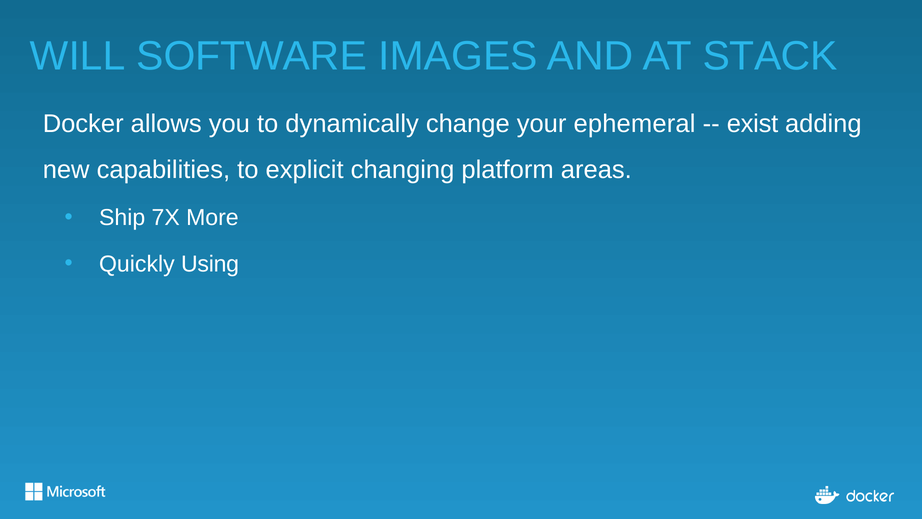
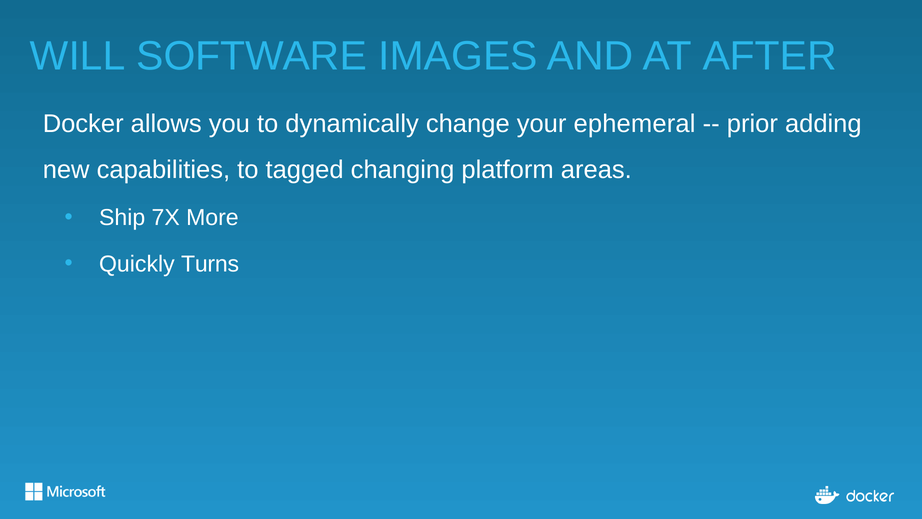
STACK: STACK -> AFTER
exist: exist -> prior
explicit: explicit -> tagged
Using: Using -> Turns
